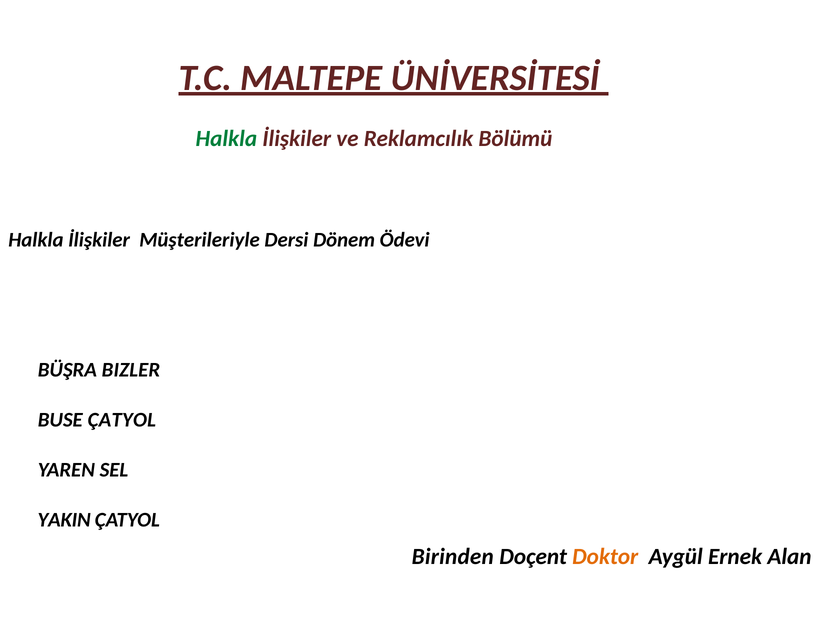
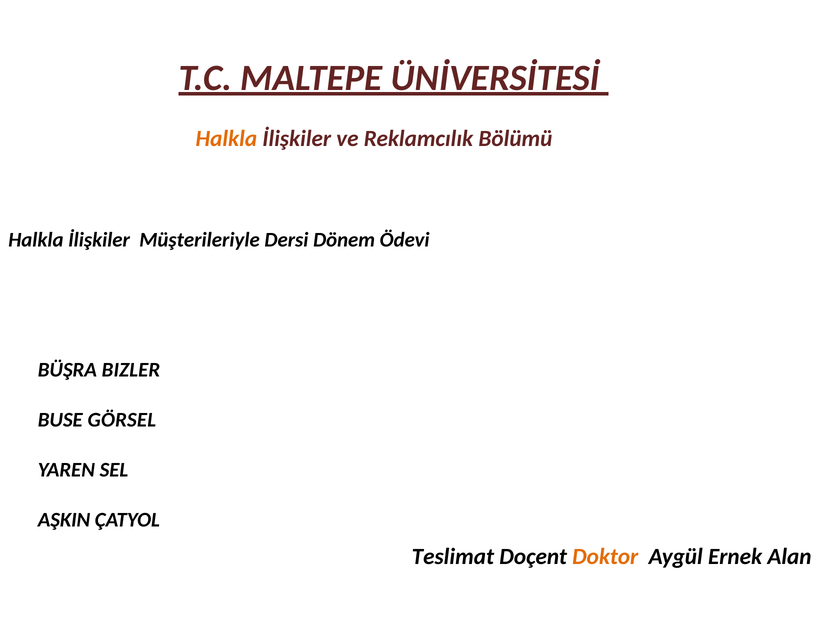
Halkla at (226, 139) colour: green -> orange
BUSE ÇATYOL: ÇATYOL -> GÖRSEL
YAKIN: YAKIN -> AŞKIN
Birinden: Birinden -> Teslimat
